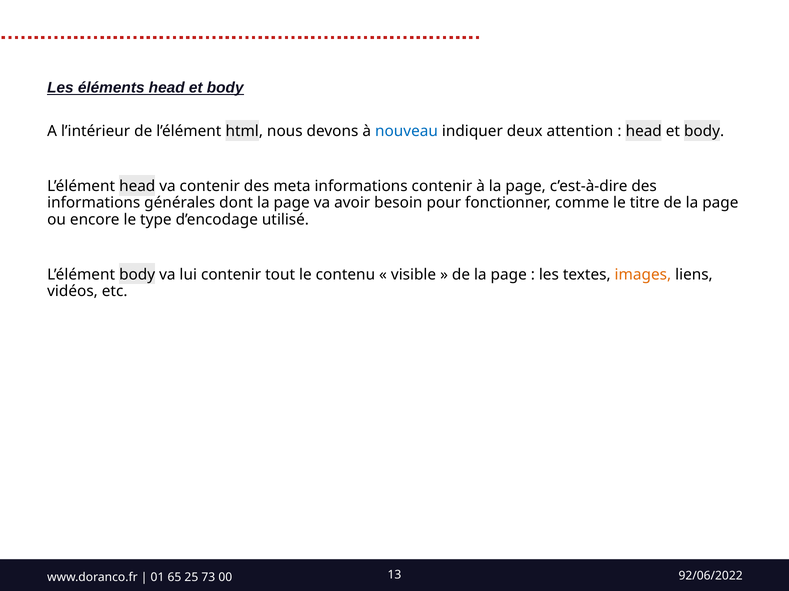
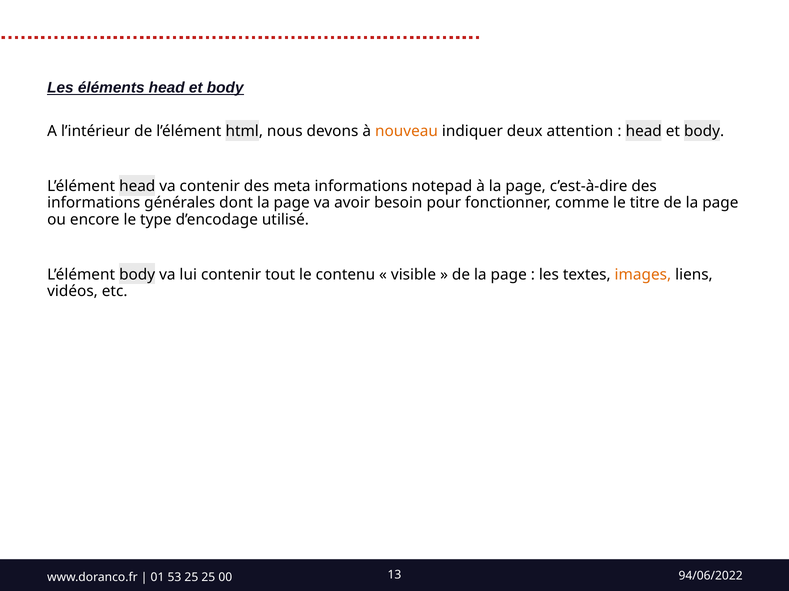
nouveau colour: blue -> orange
informations contenir: contenir -> notepad
92/06/2022: 92/06/2022 -> 94/06/2022
65: 65 -> 53
25 73: 73 -> 25
